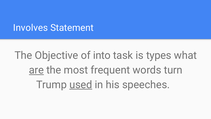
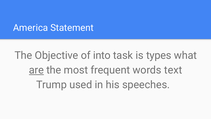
Involves: Involves -> America
turn: turn -> text
used underline: present -> none
